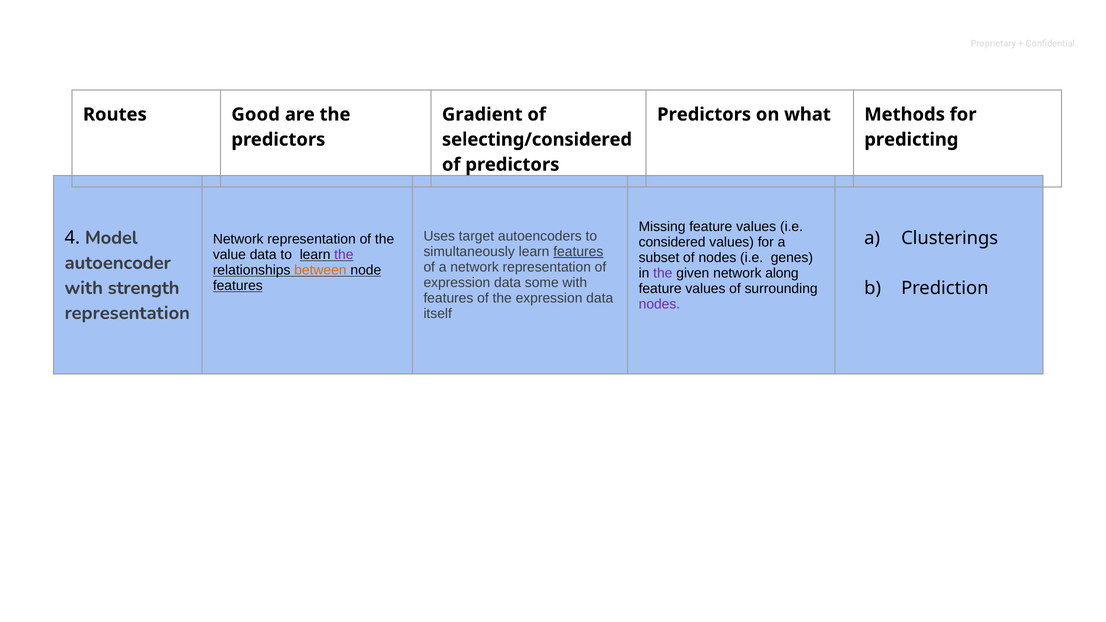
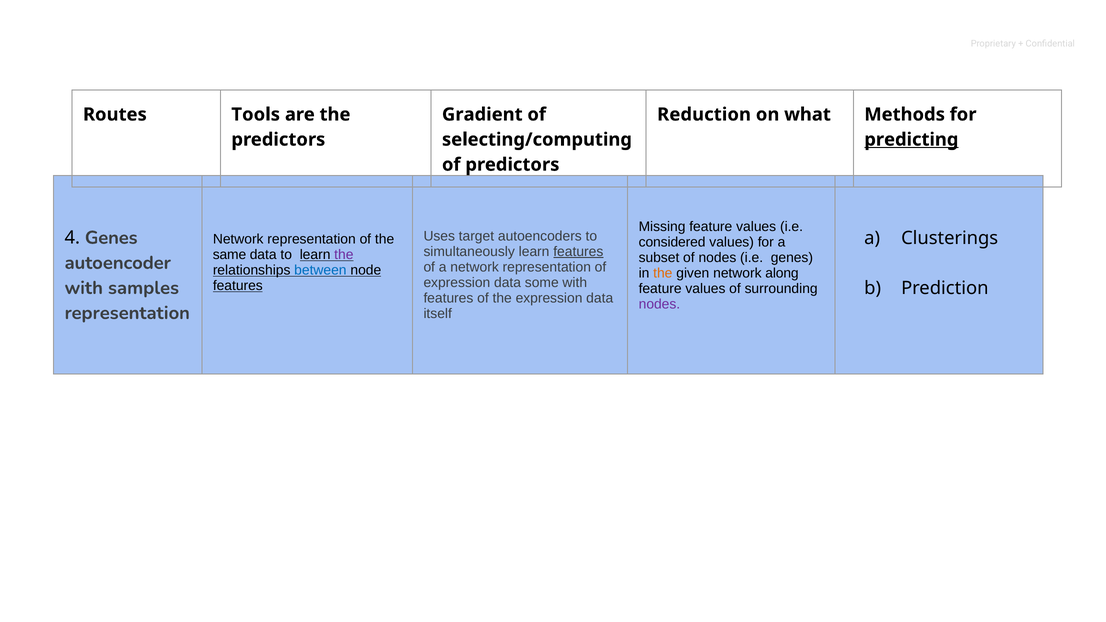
Good: Good -> Tools
Predictors at (704, 115): Predictors -> Reduction
selecting/considered: selecting/considered -> selecting/computing
predicting underline: none -> present
4 Model: Model -> Genes
value: value -> same
between colour: orange -> blue
the at (663, 273) colour: purple -> orange
strength: strength -> samples
